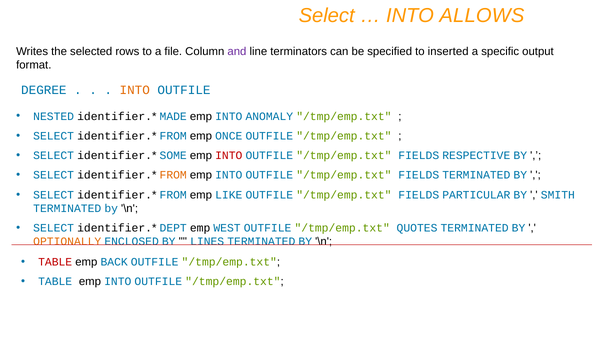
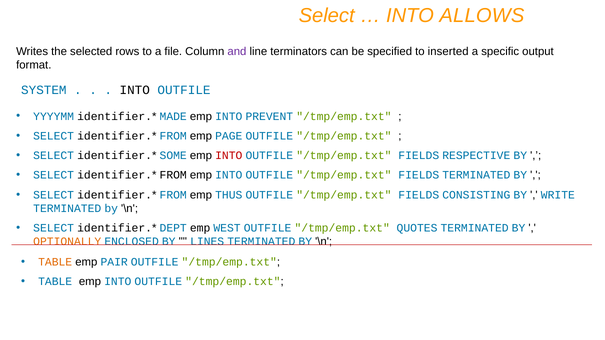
DEGREE: DEGREE -> SYSTEM
INTO at (135, 90) colour: orange -> black
NESTED: NESTED -> YYYYMM
ANOMALY: ANOMALY -> PREVENT
ONCE: ONCE -> PAGE
FROM at (173, 175) colour: orange -> black
LIKE: LIKE -> THUS
PARTICULAR: PARTICULAR -> CONSISTING
SMITH: SMITH -> WRITE
TABLE at (55, 262) colour: red -> orange
BACK: BACK -> PAIR
